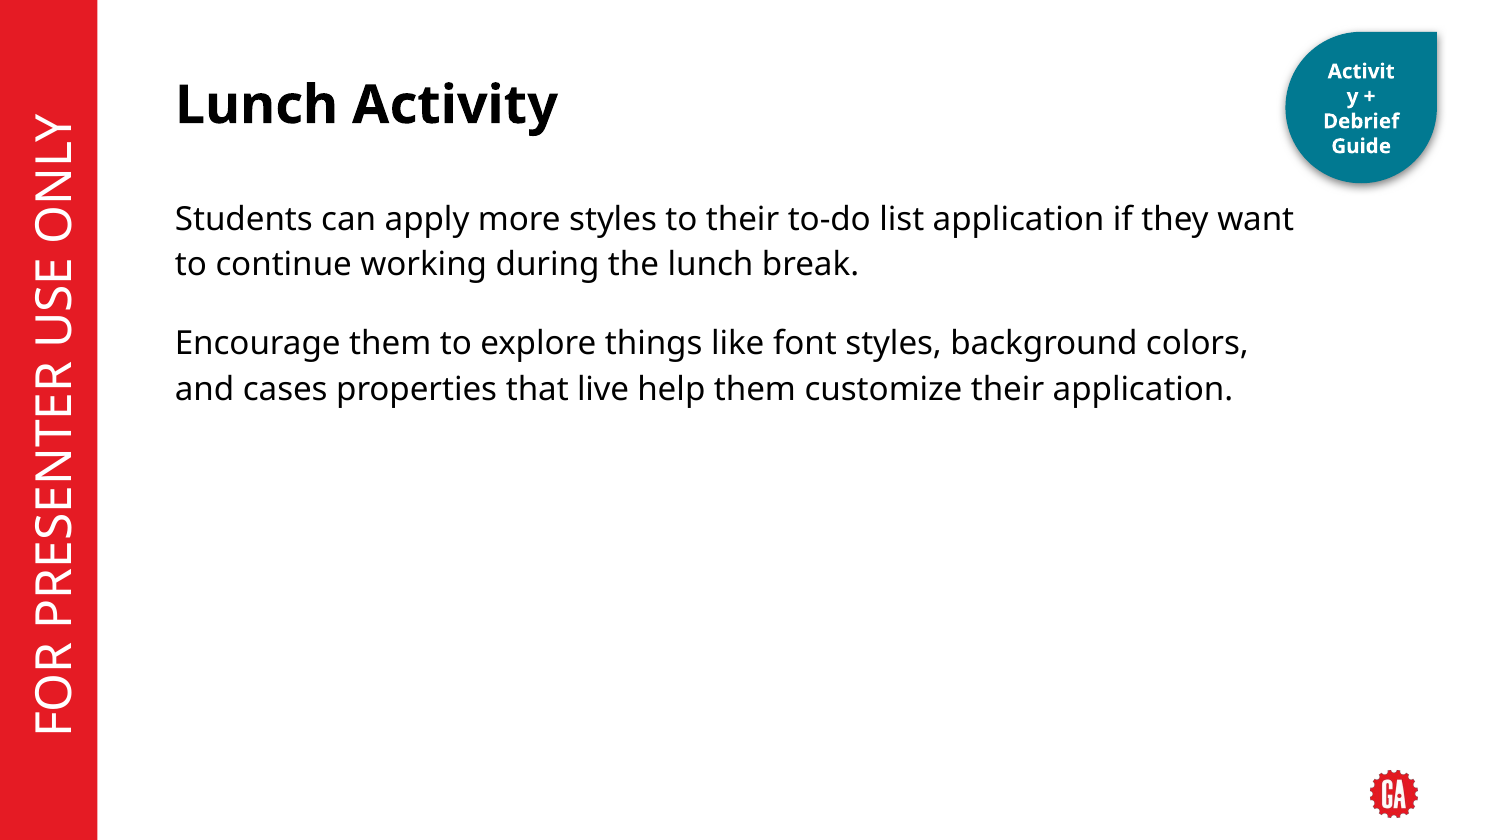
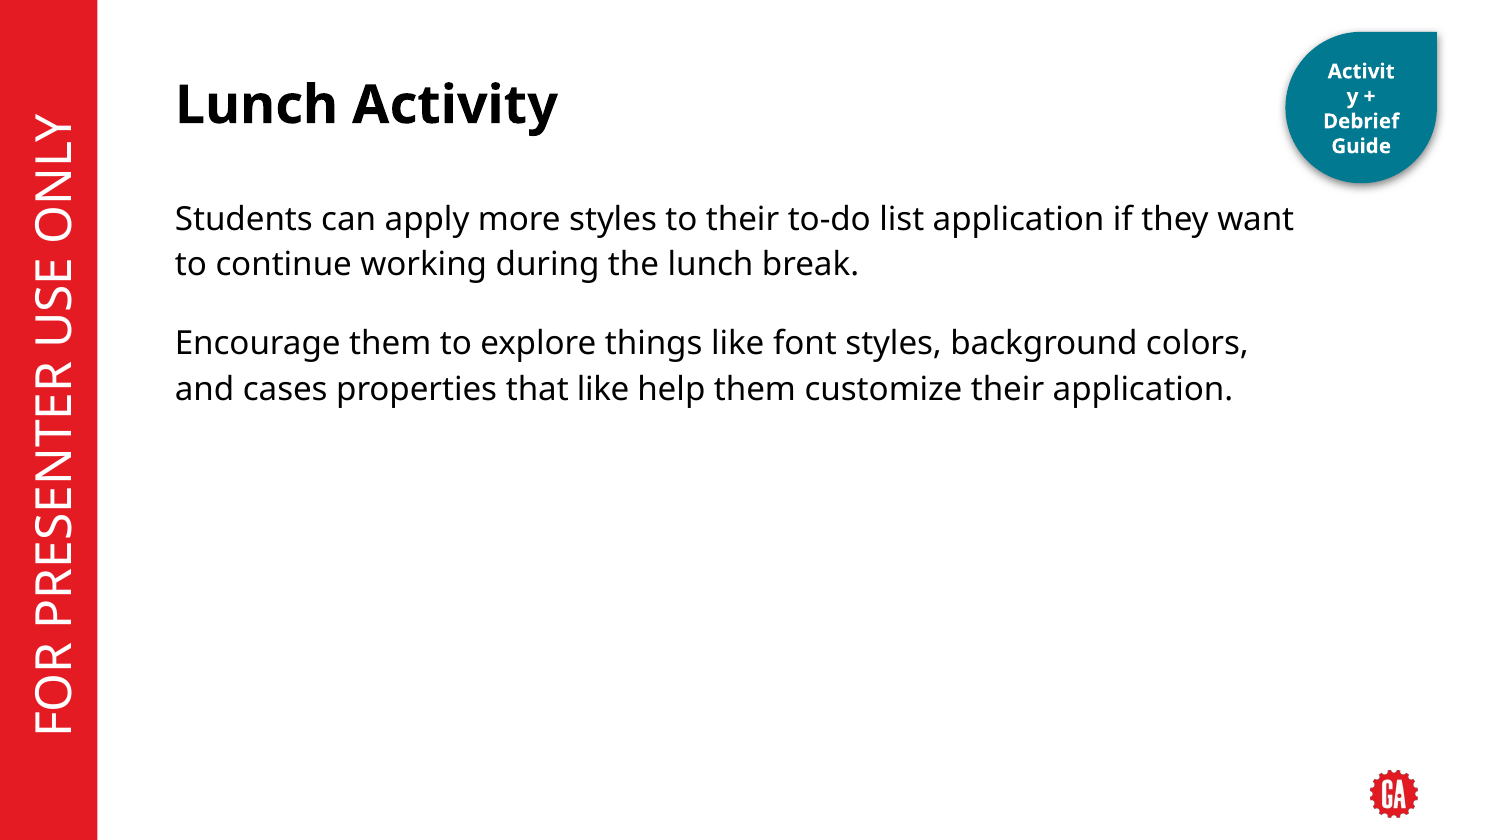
that live: live -> like
